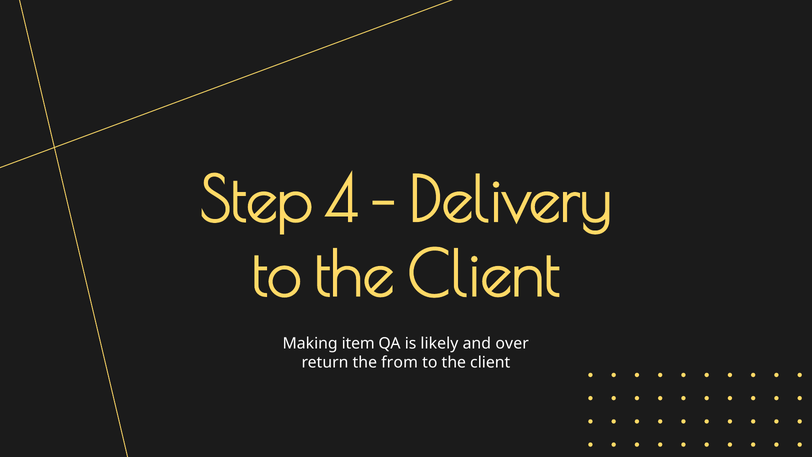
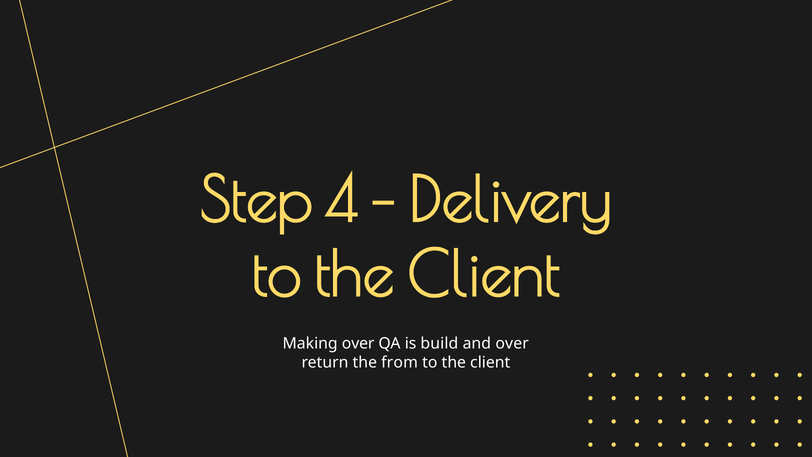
Making item: item -> over
likely: likely -> build
